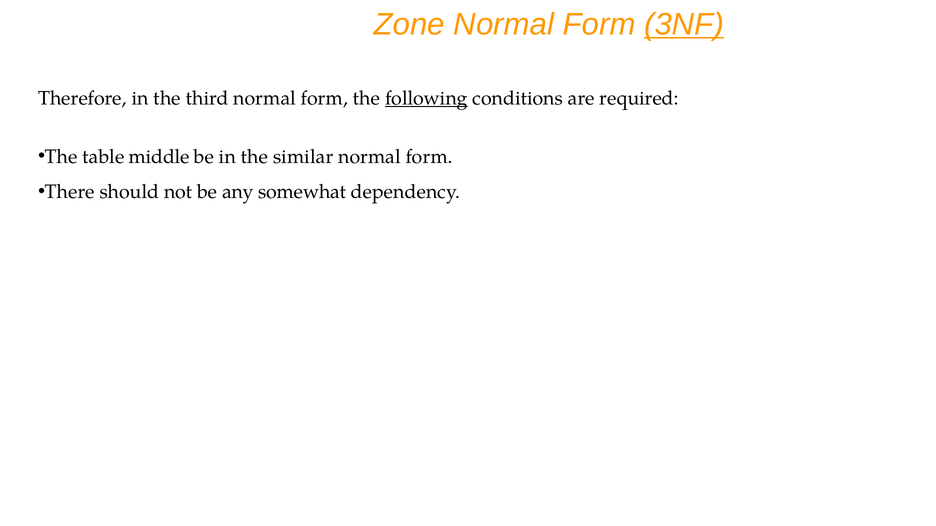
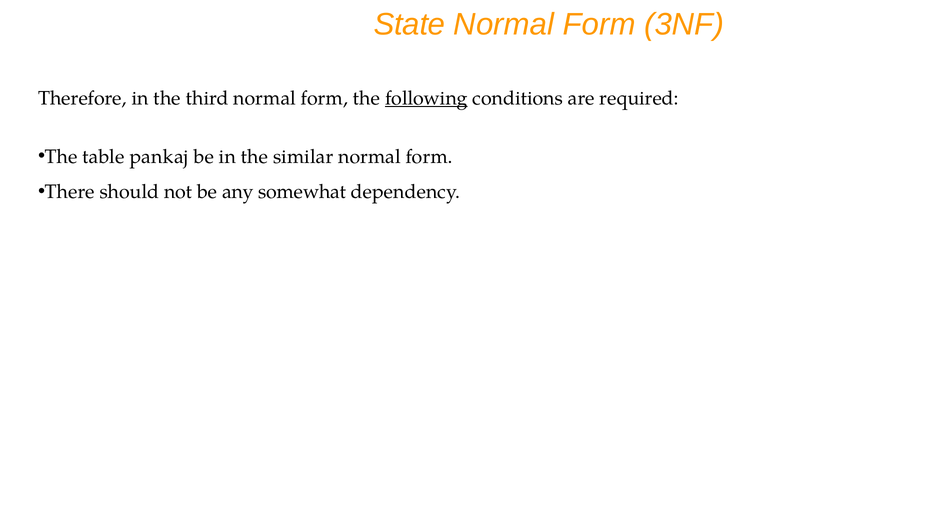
Zone: Zone -> State
3NF underline: present -> none
middle: middle -> pankaj
